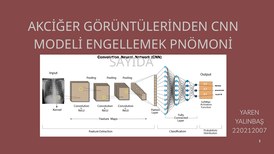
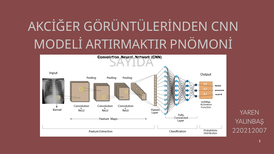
ENGELLEMEK: ENGELLEMEK -> ARTIRMAKTIR
